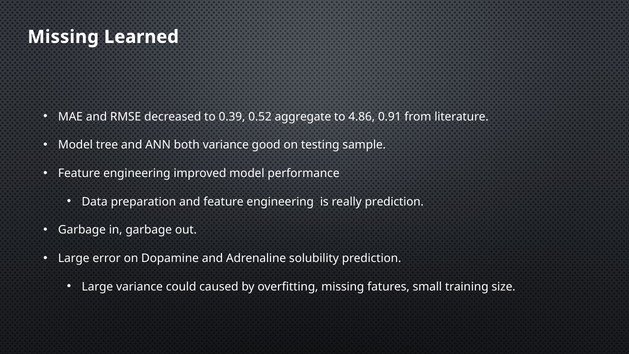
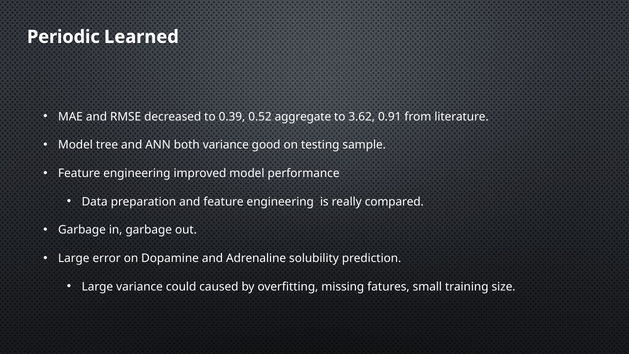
Missing at (63, 37): Missing -> Periodic
4.86: 4.86 -> 3.62
really prediction: prediction -> compared
